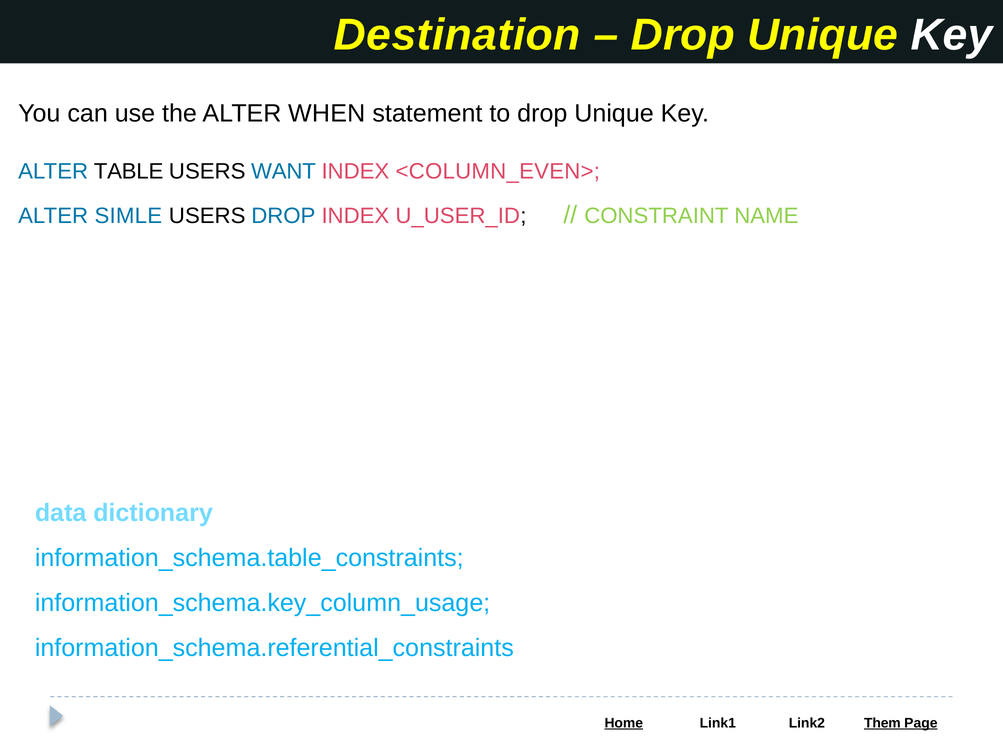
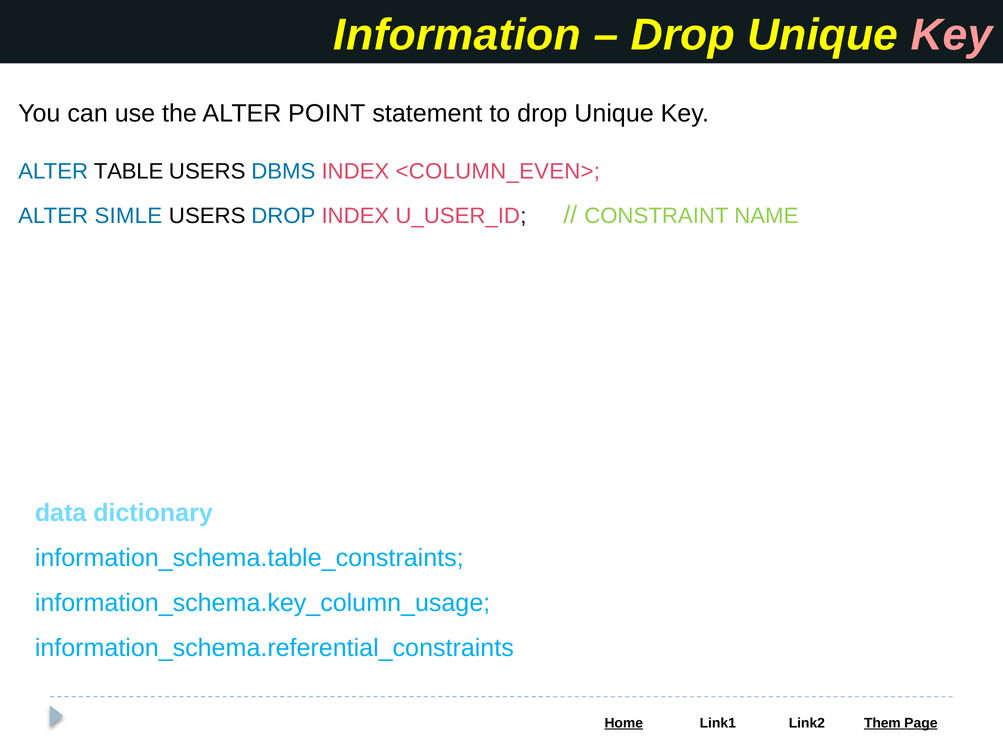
Destination: Destination -> Information
Key at (951, 35) colour: white -> pink
WHEN: WHEN -> POINT
WANT: WANT -> DBMS
